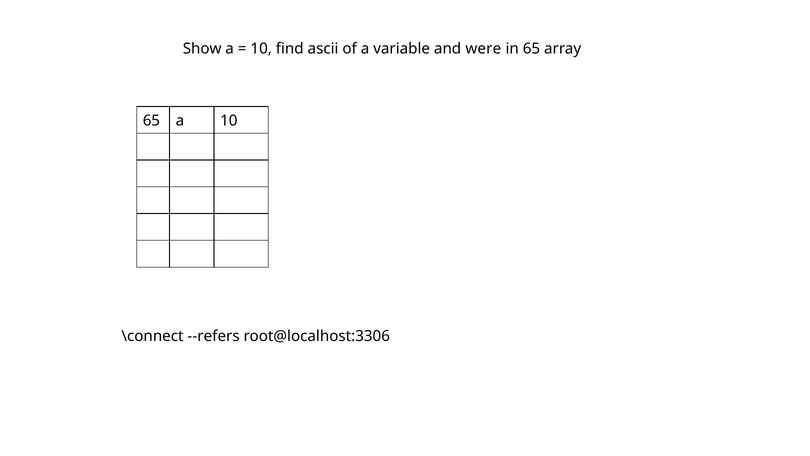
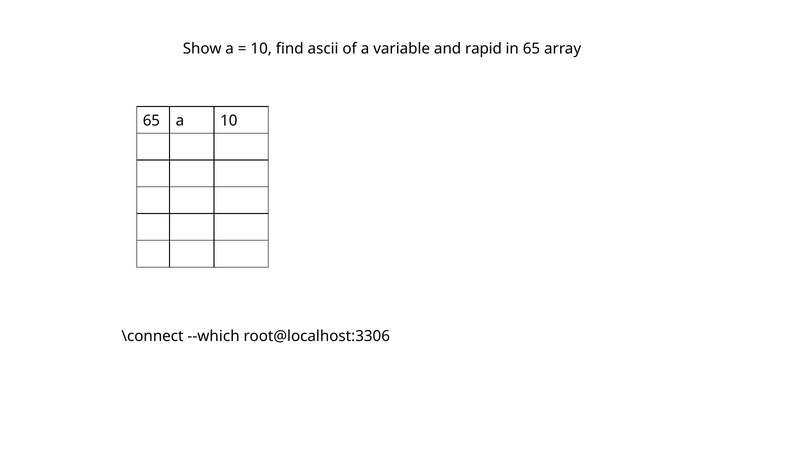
were: were -> rapid
--refers: --refers -> --which
